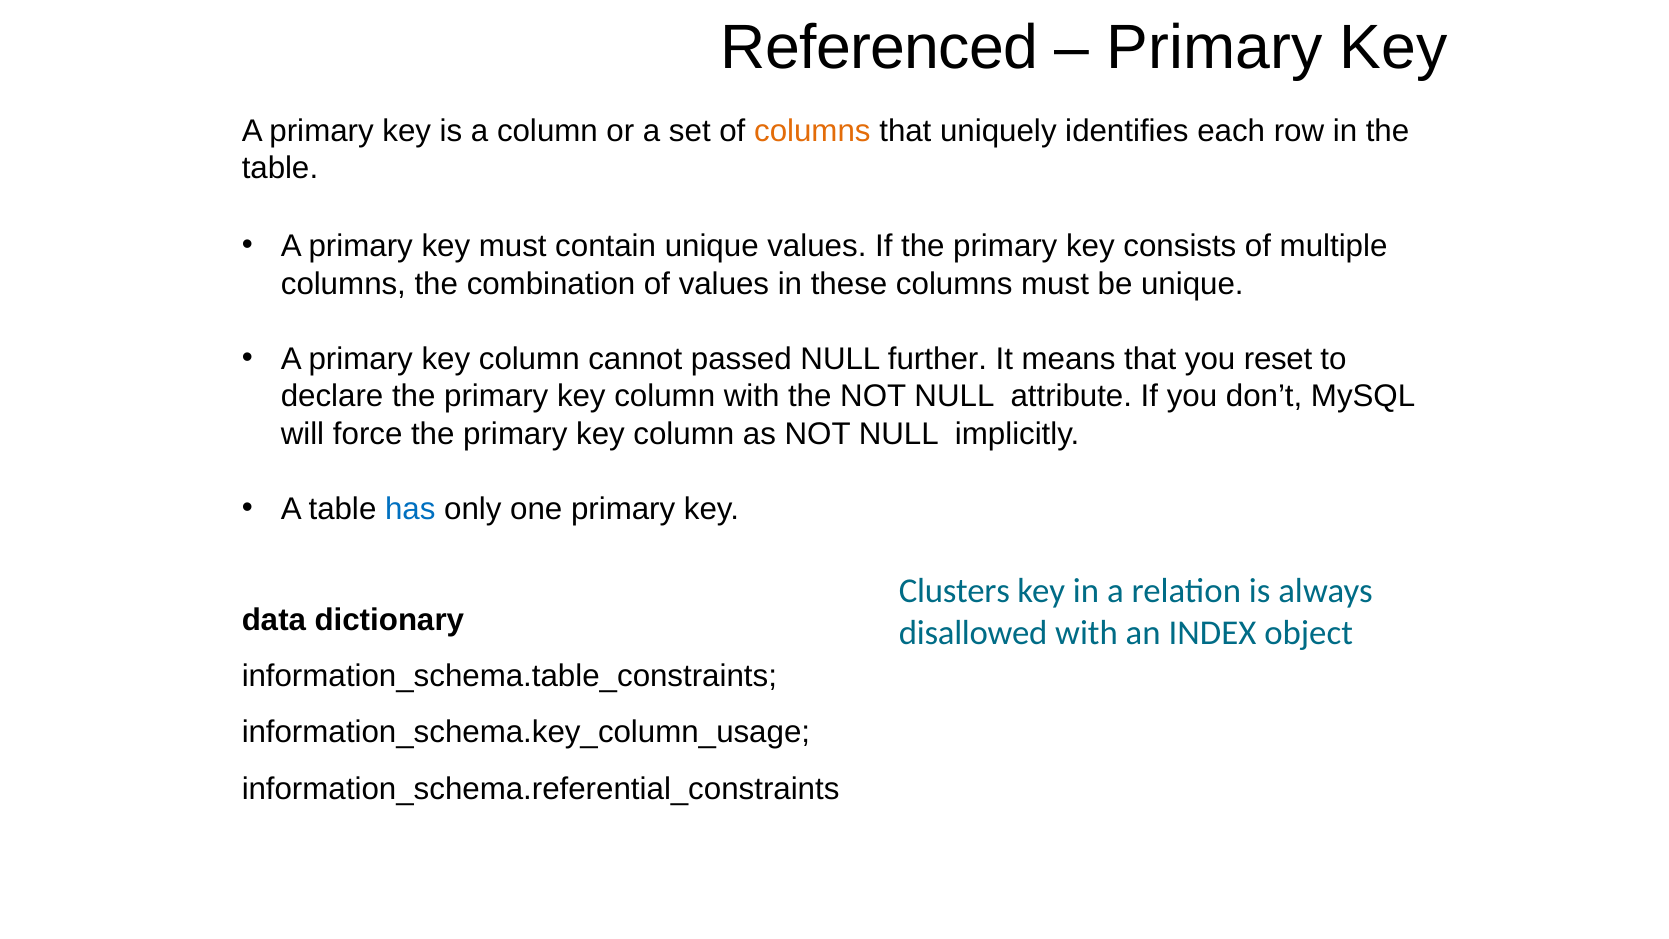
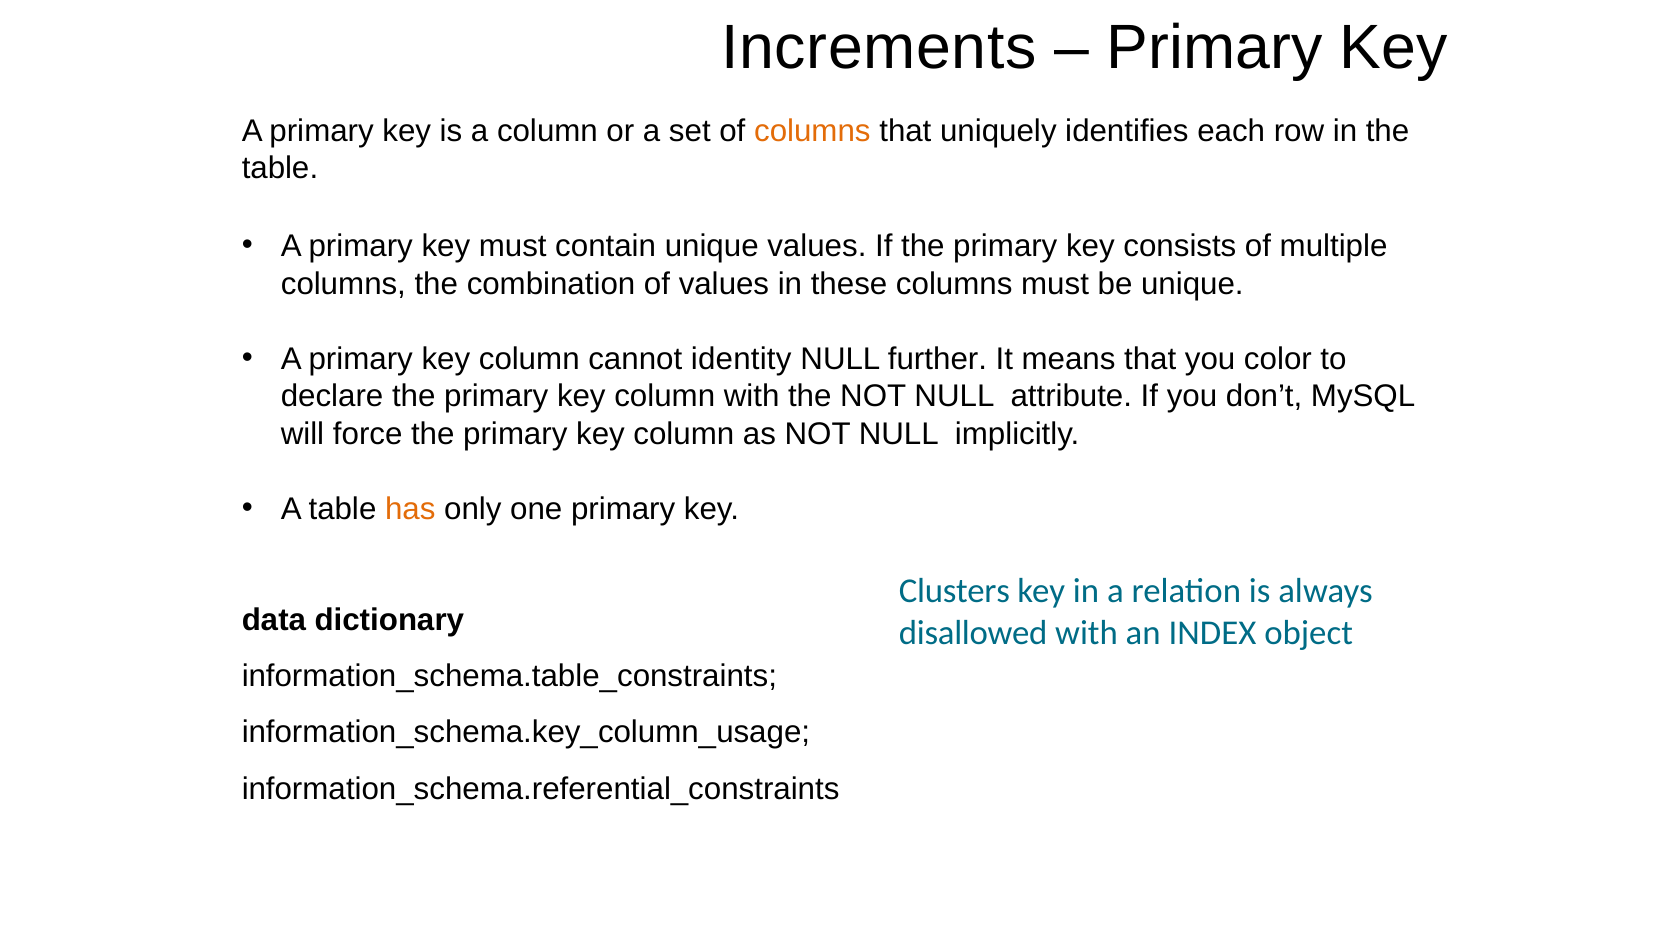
Referenced: Referenced -> Increments
passed: passed -> identity
reset: reset -> color
has colour: blue -> orange
